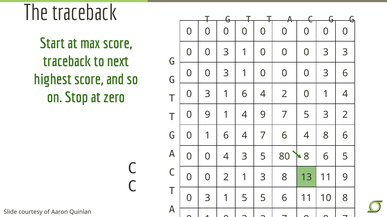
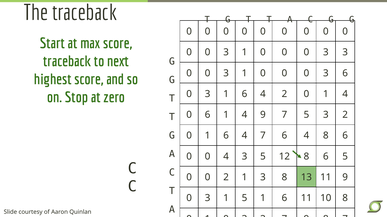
0 9: 9 -> 6
80: 80 -> 12
5 5: 5 -> 1
